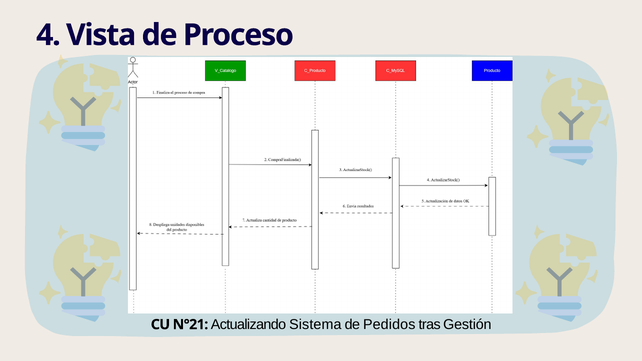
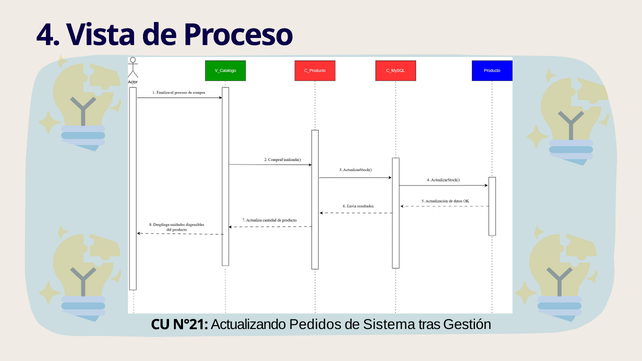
Sistema: Sistema -> Pedidos
Pedidos: Pedidos -> Sistema
